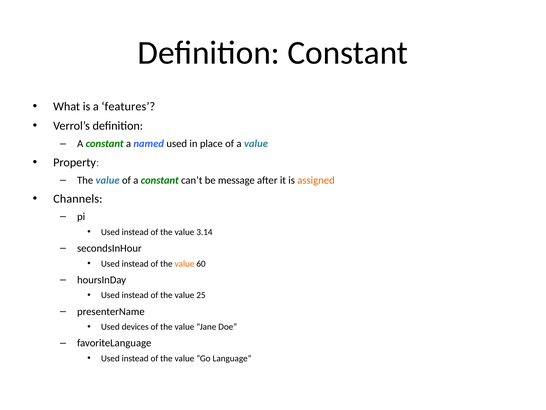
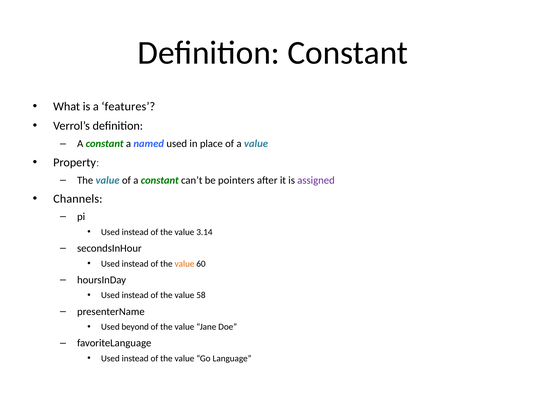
message: message -> pointers
assigned colour: orange -> purple
25: 25 -> 58
devices: devices -> beyond
